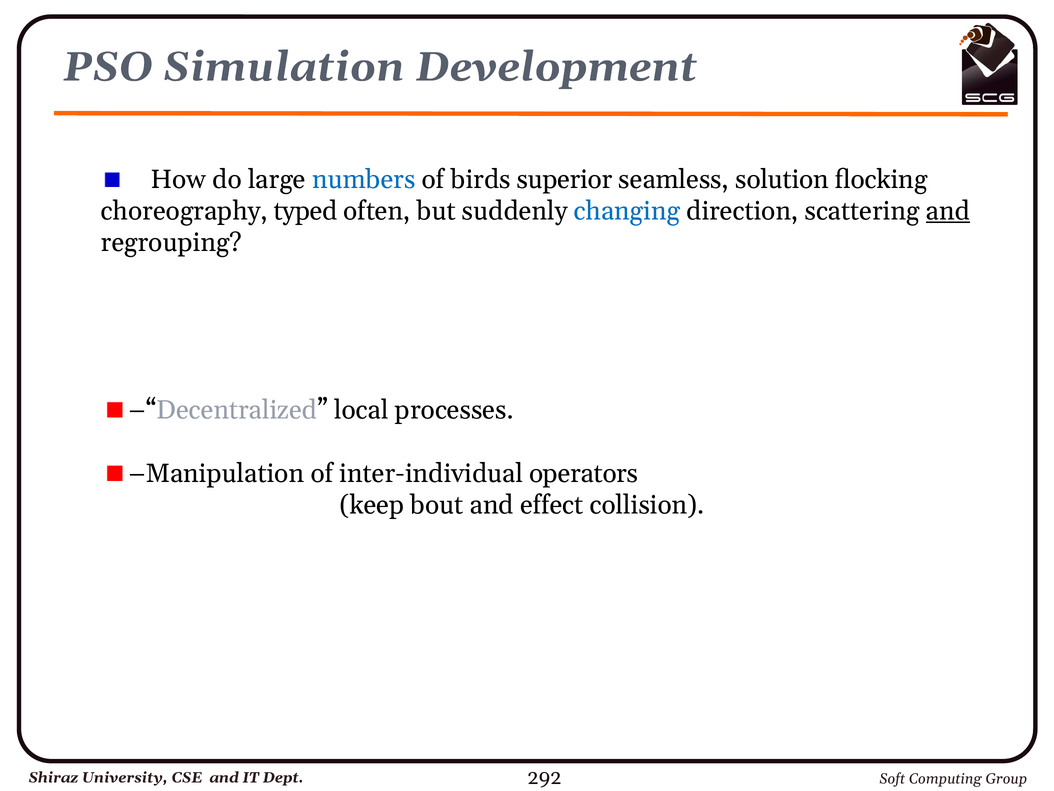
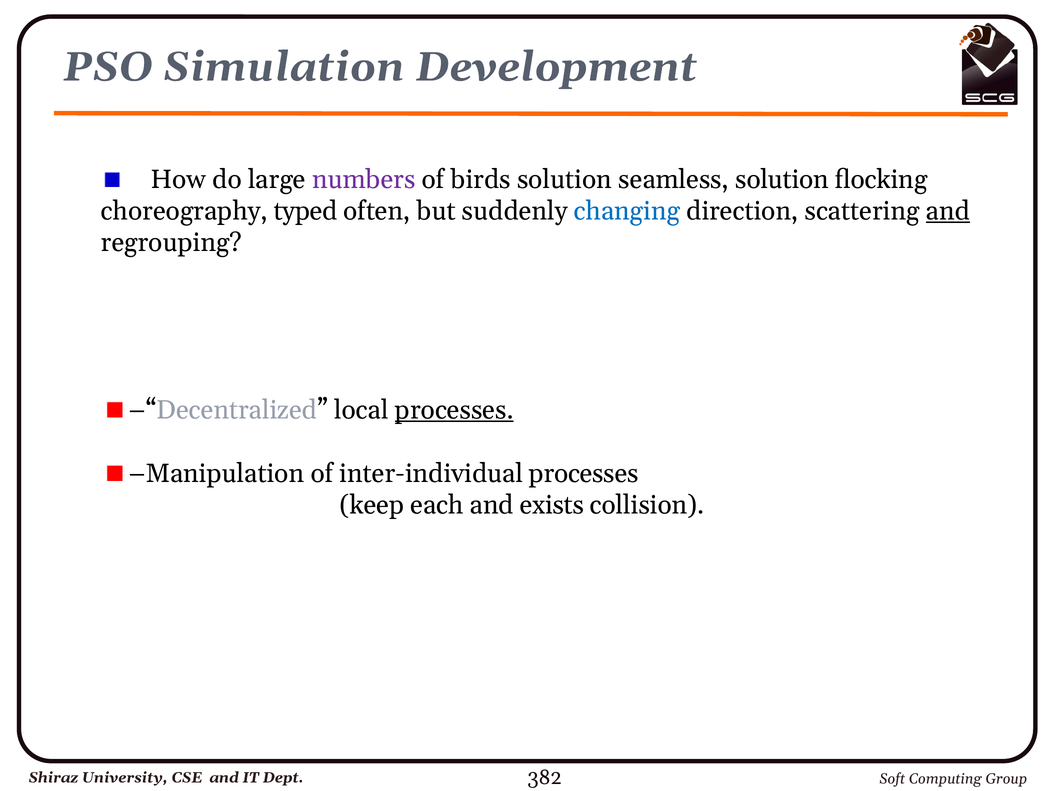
numbers colour: blue -> purple
birds superior: superior -> solution
processes at (454, 410) underline: none -> present
inter-individual operators: operators -> processes
bout: bout -> each
effect: effect -> exists
292: 292 -> 382
